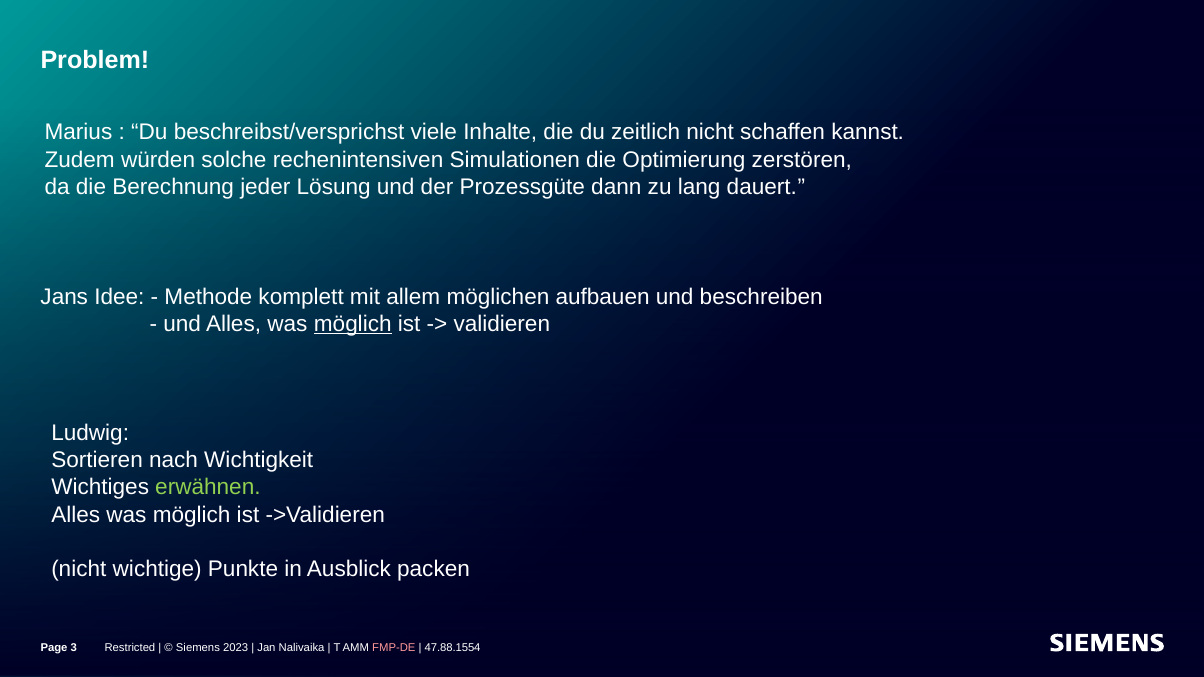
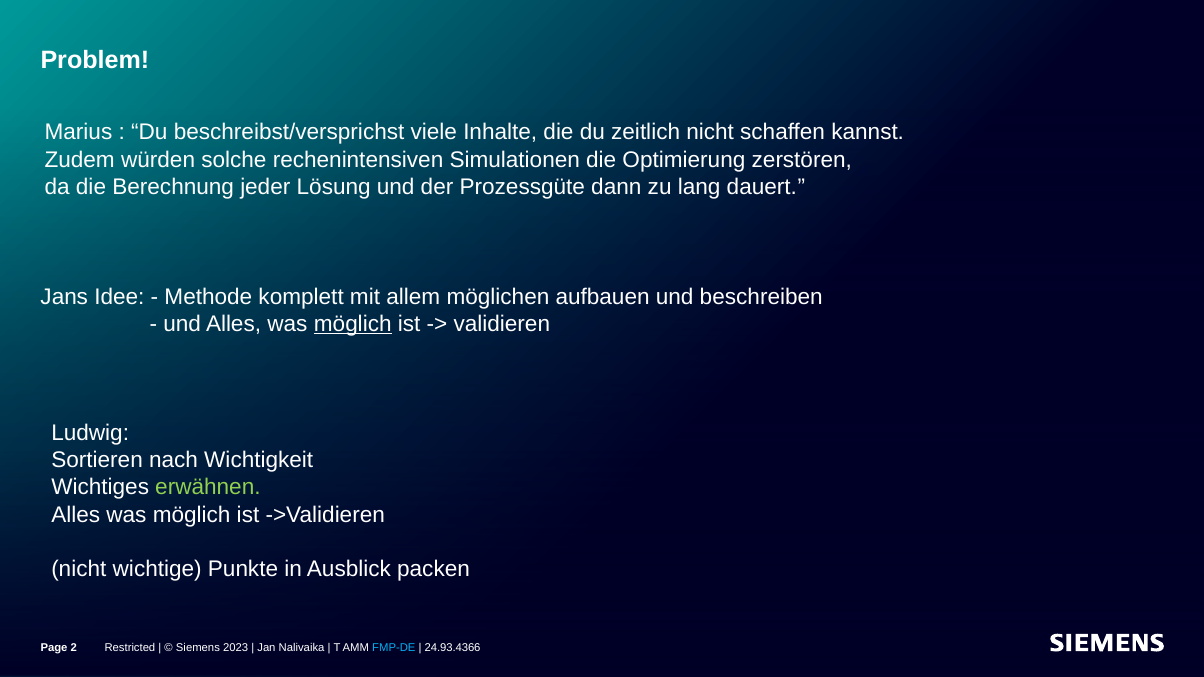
3: 3 -> 2
FMP-DE colour: pink -> light blue
47.88.1554: 47.88.1554 -> 24.93.4366
